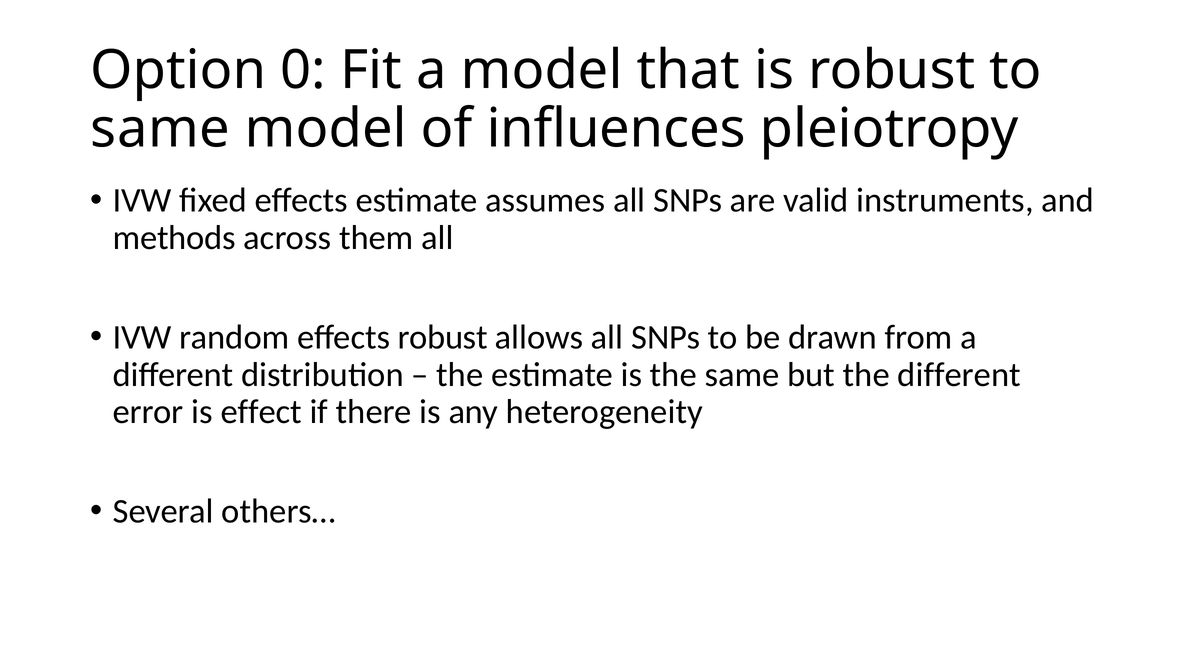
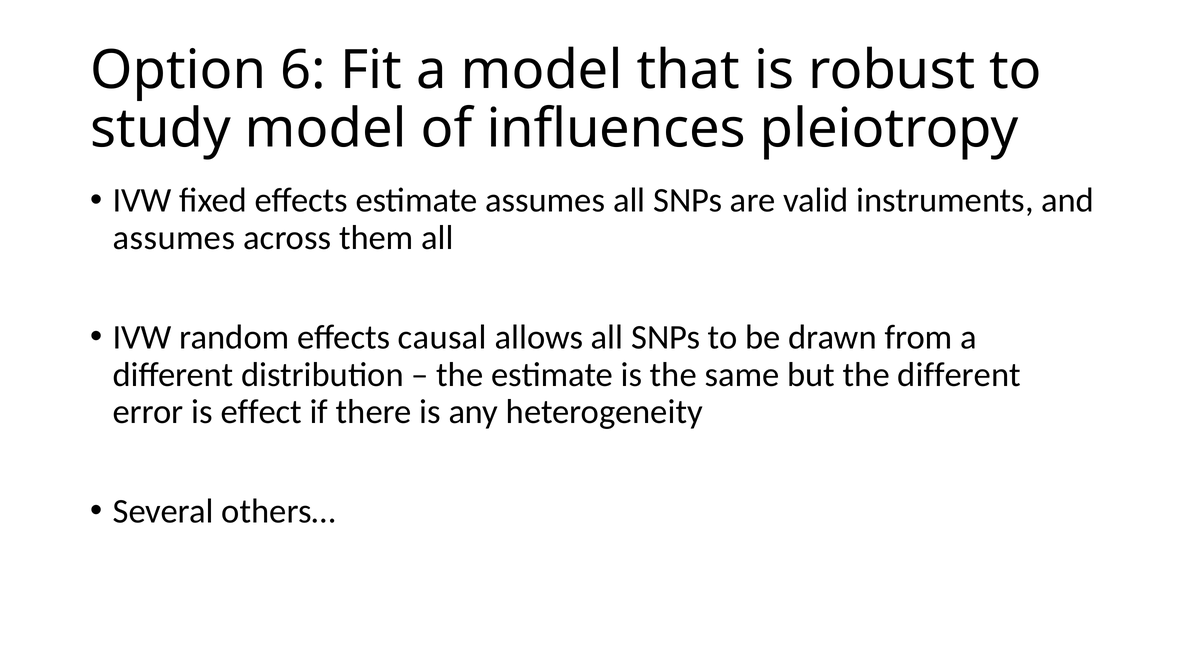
0: 0 -> 6
same at (160, 129): same -> study
methods at (174, 238): methods -> assumes
effects robust: robust -> causal
